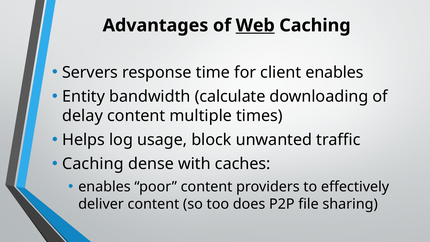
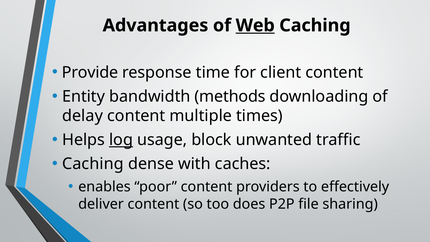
Servers: Servers -> Provide
client enables: enables -> content
calculate: calculate -> methods
log underline: none -> present
